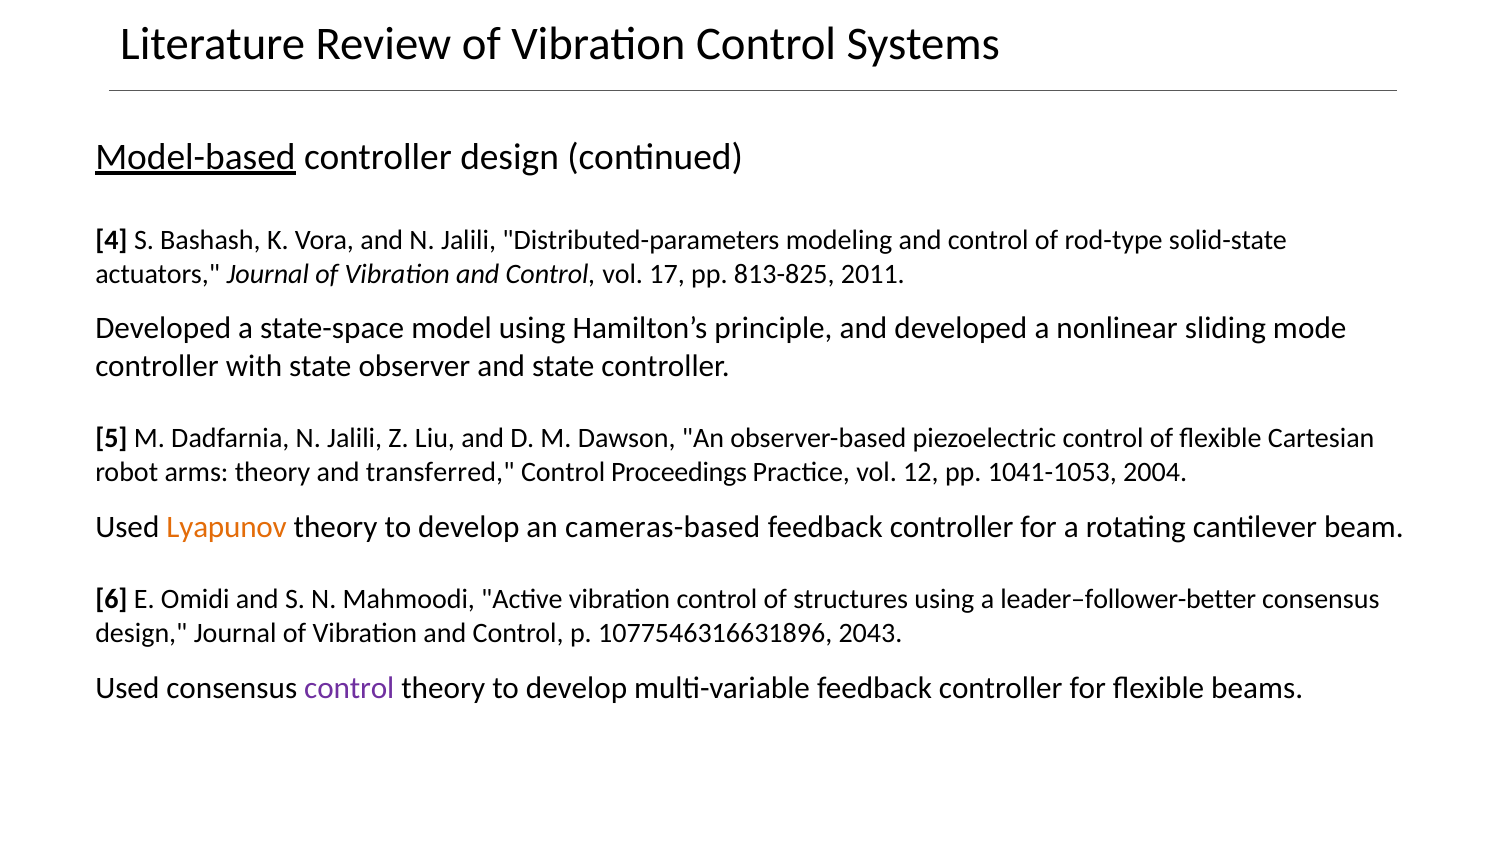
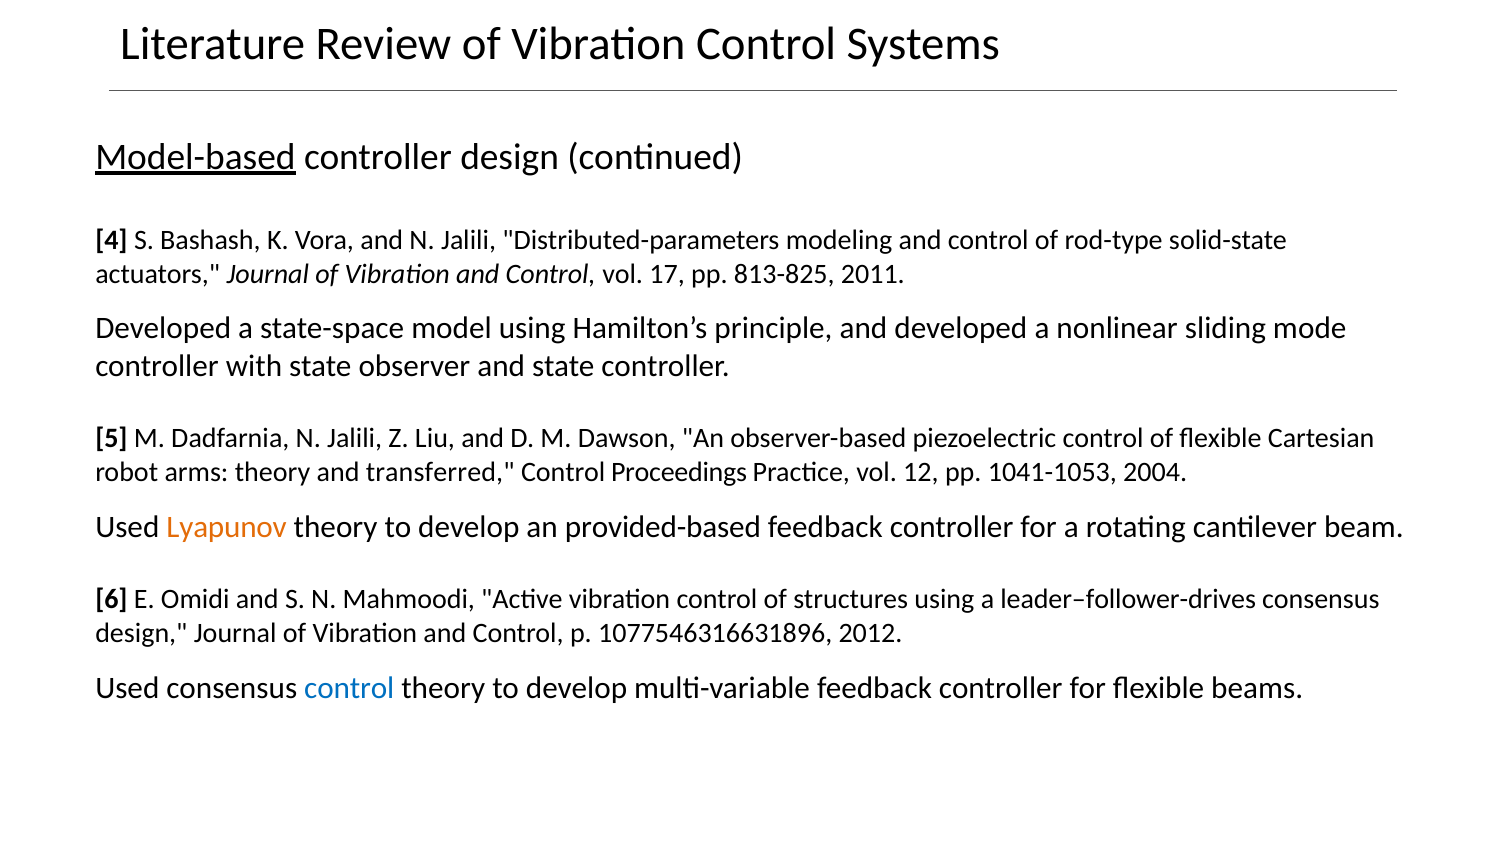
cameras-based: cameras-based -> provided-based
leader–follower-better: leader–follower-better -> leader–follower-drives
2043: 2043 -> 2012
control at (349, 687) colour: purple -> blue
